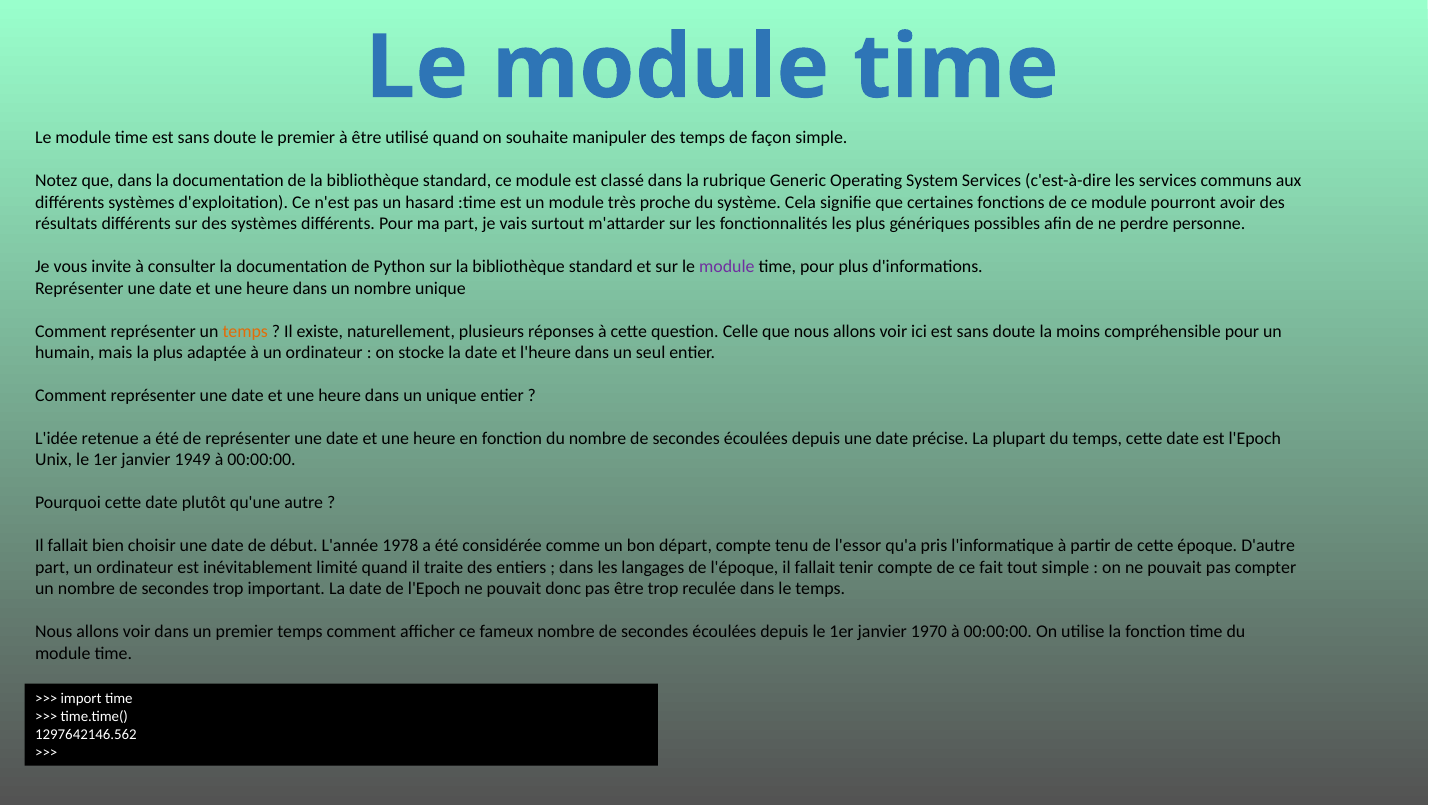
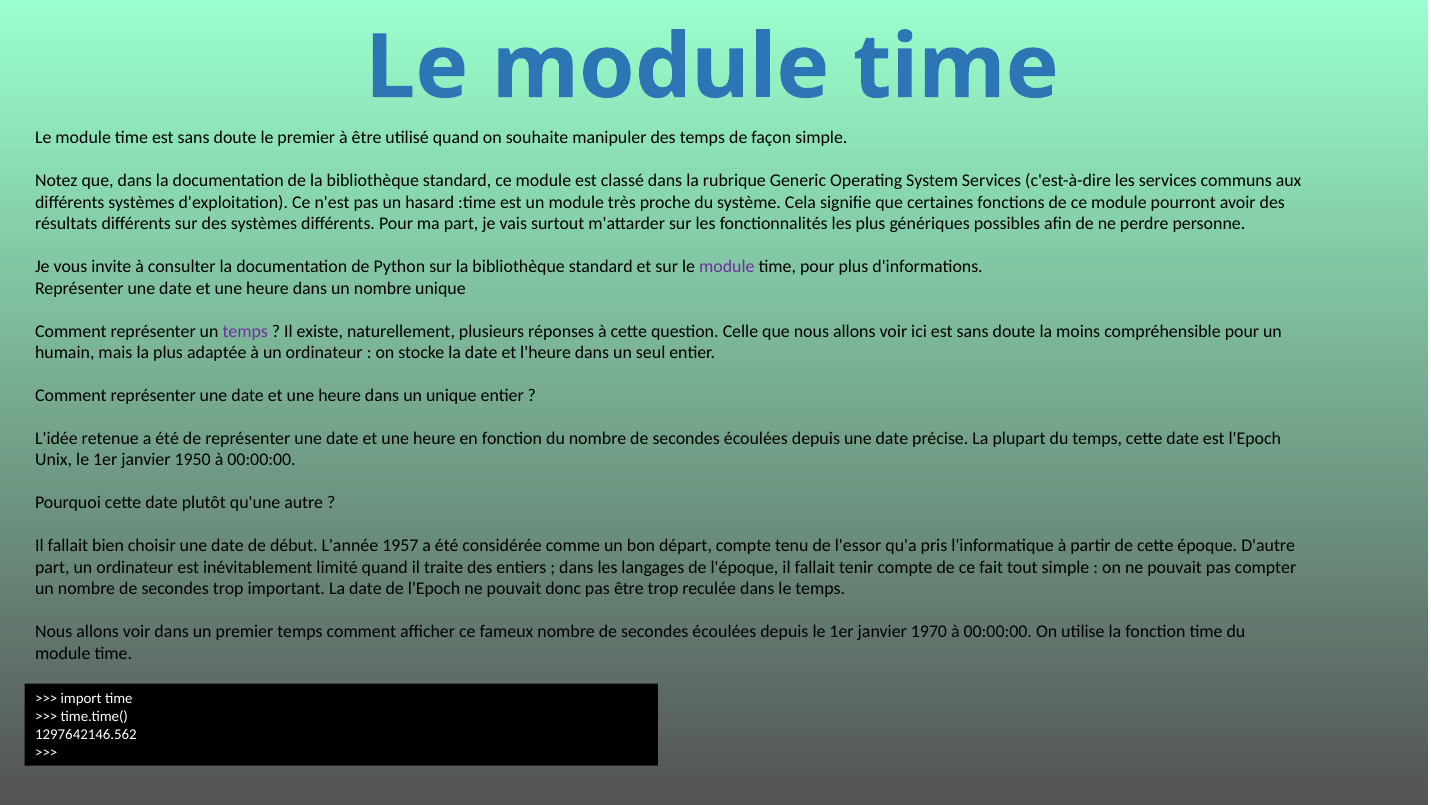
temps at (245, 331) colour: orange -> purple
1949: 1949 -> 1950
1978: 1978 -> 1957
